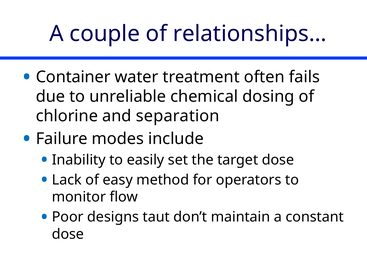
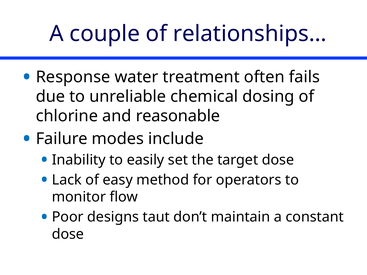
Container: Container -> Response
separation: separation -> reasonable
